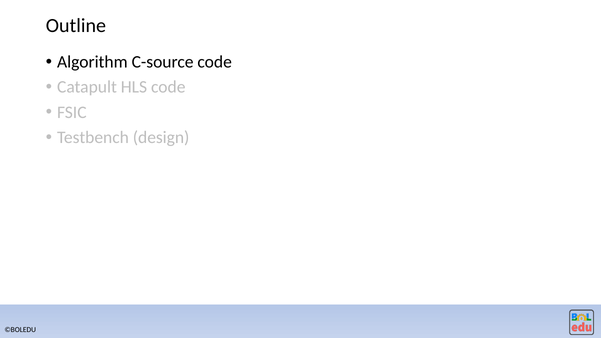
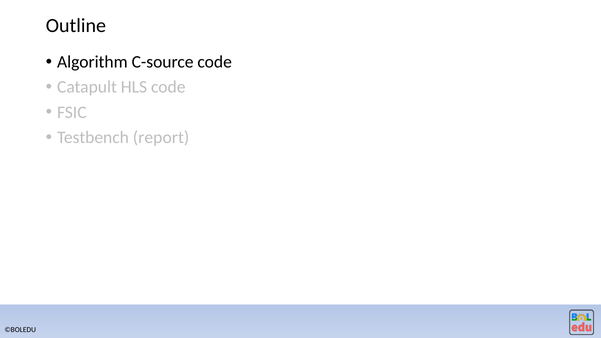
design: design -> report
